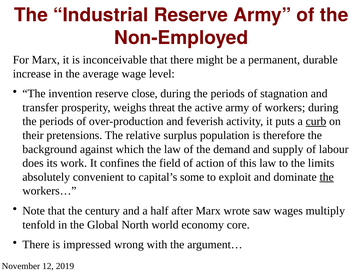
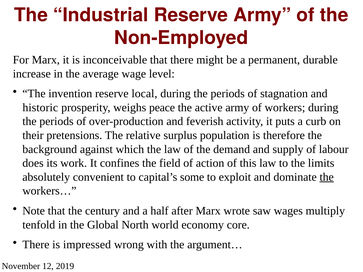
close: close -> local
transfer: transfer -> historic
threat: threat -> peace
curb underline: present -> none
